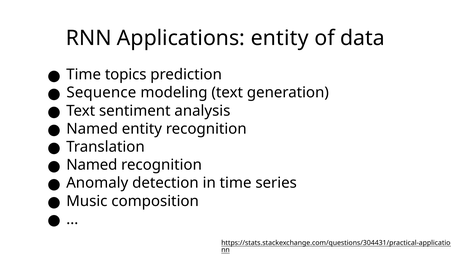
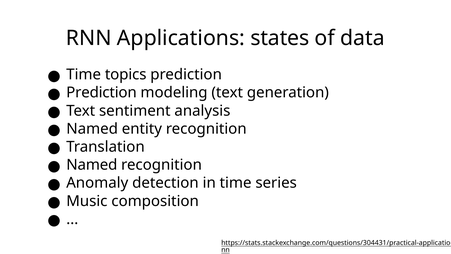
Applications entity: entity -> states
Sequence at (101, 93): Sequence -> Prediction
